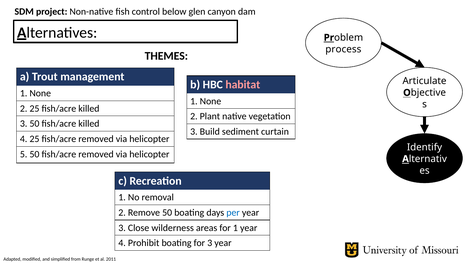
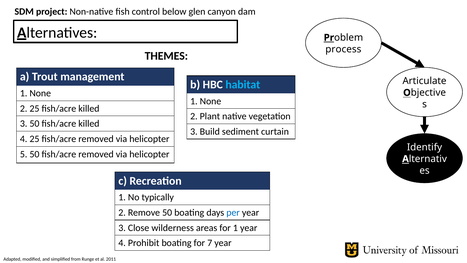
habitat colour: pink -> light blue
removal: removal -> typically
for 3: 3 -> 7
